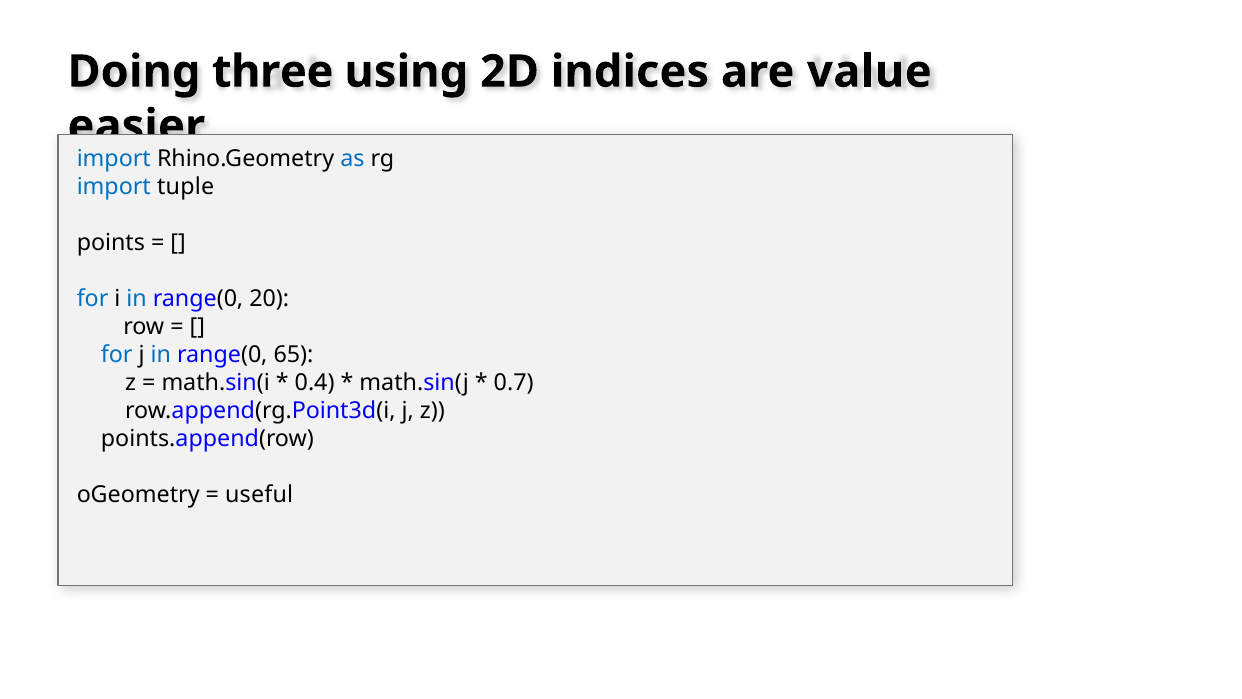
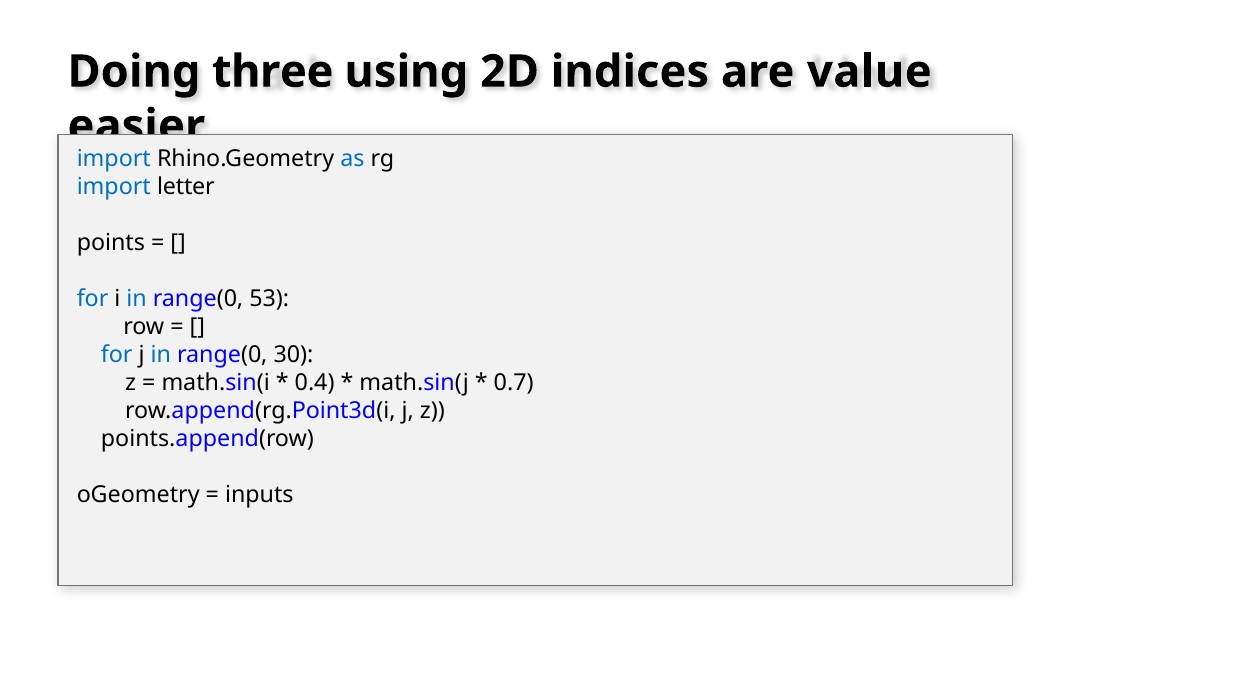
tuple: tuple -> letter
20: 20 -> 53
65: 65 -> 30
useful: useful -> inputs
